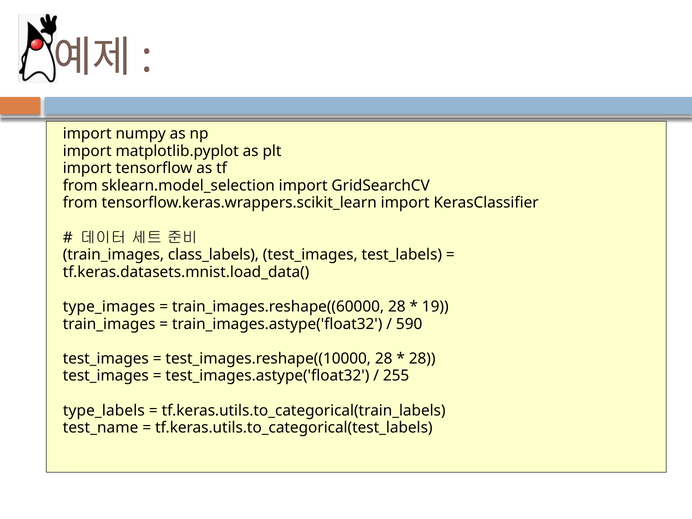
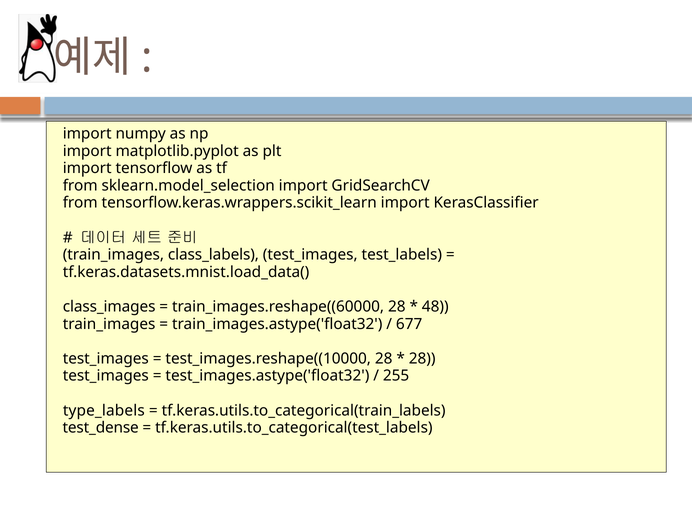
type_images: type_images -> class_images
19: 19 -> 48
590: 590 -> 677
test_name: test_name -> test_dense
